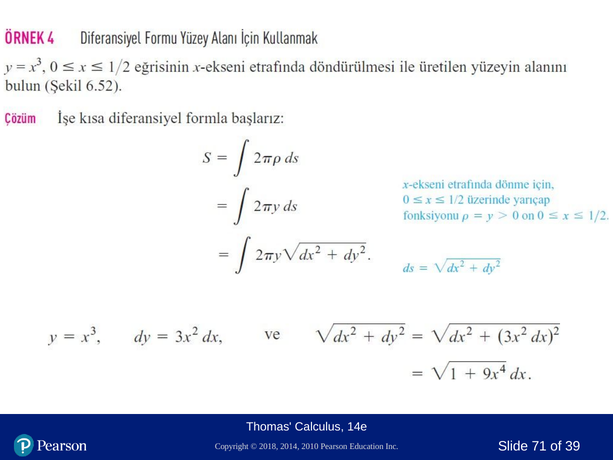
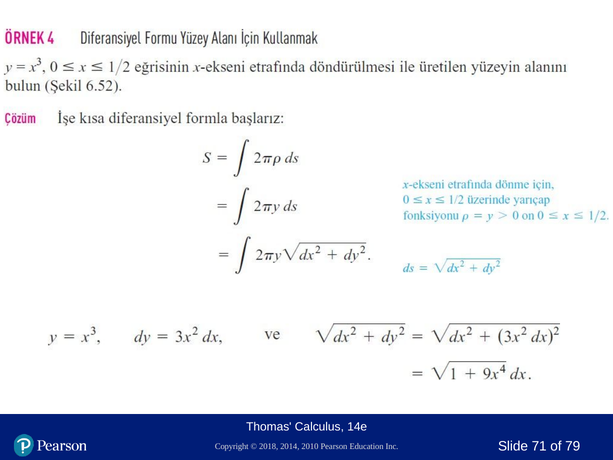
39: 39 -> 79
